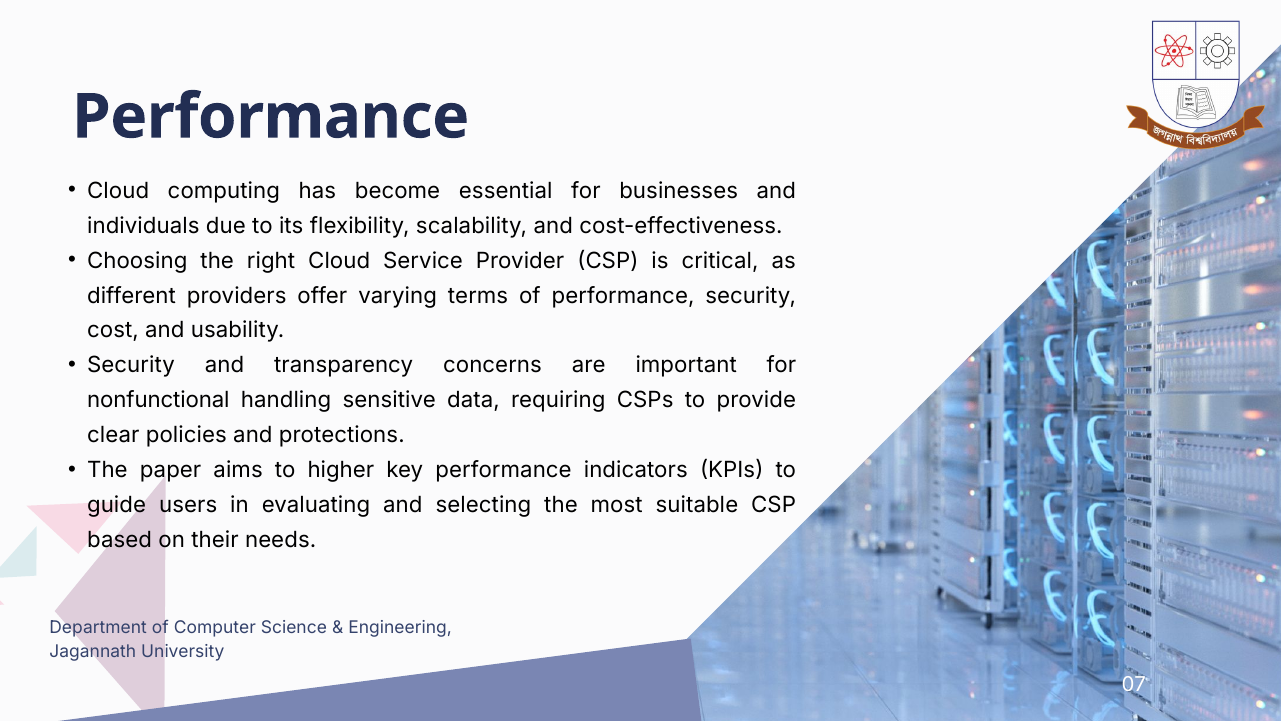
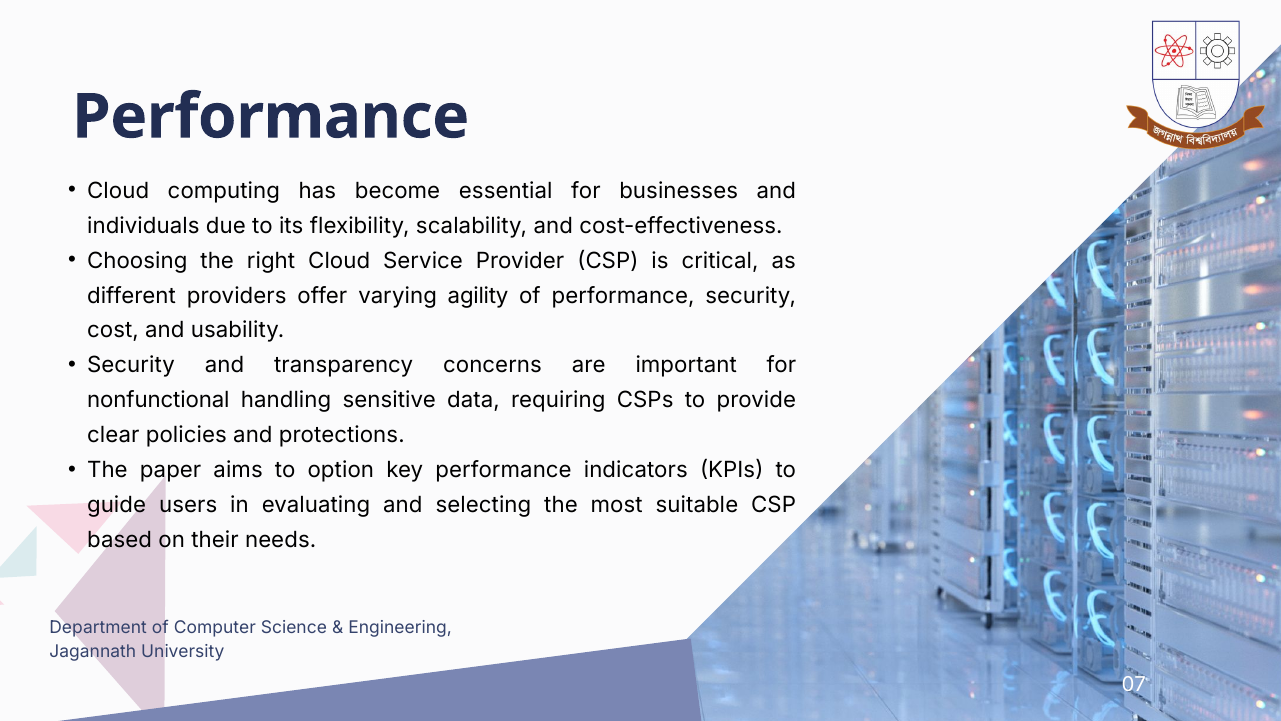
terms: terms -> agility
higher: higher -> option
